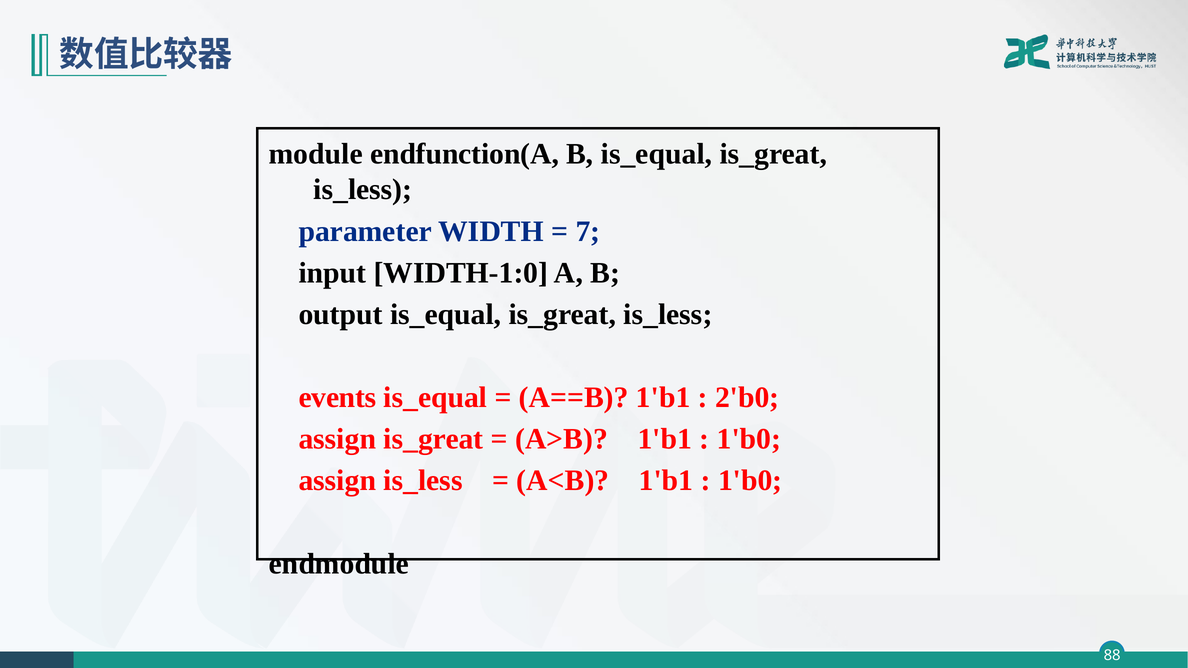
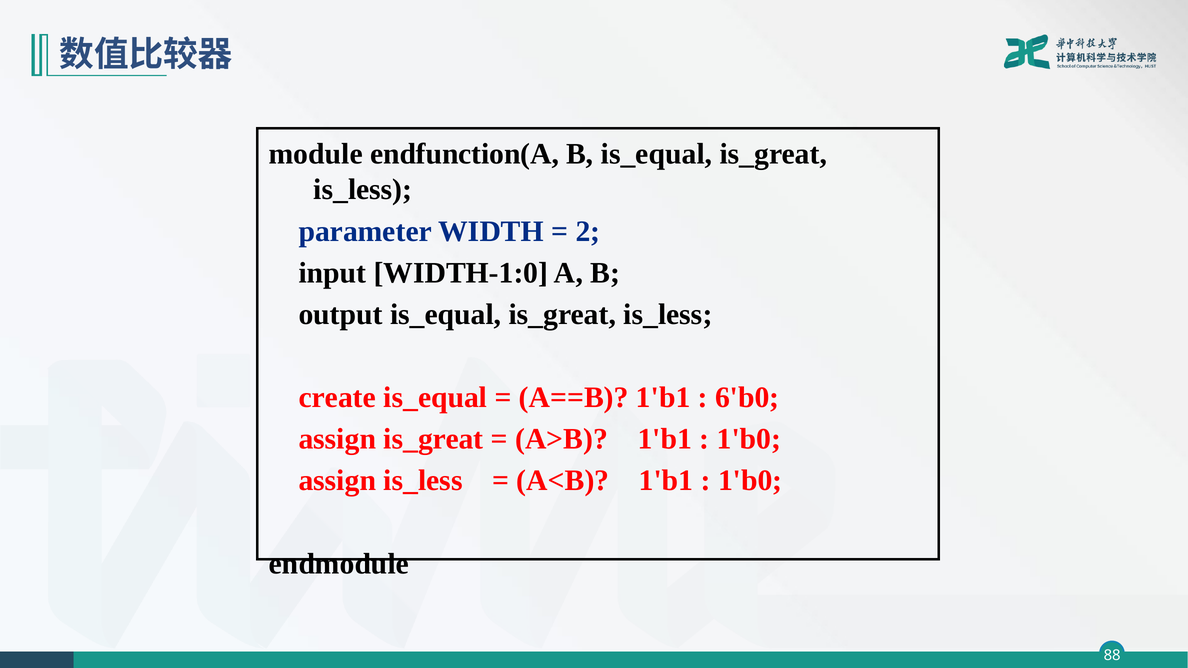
7: 7 -> 2
events: events -> create
2'b0: 2'b0 -> 6'b0
